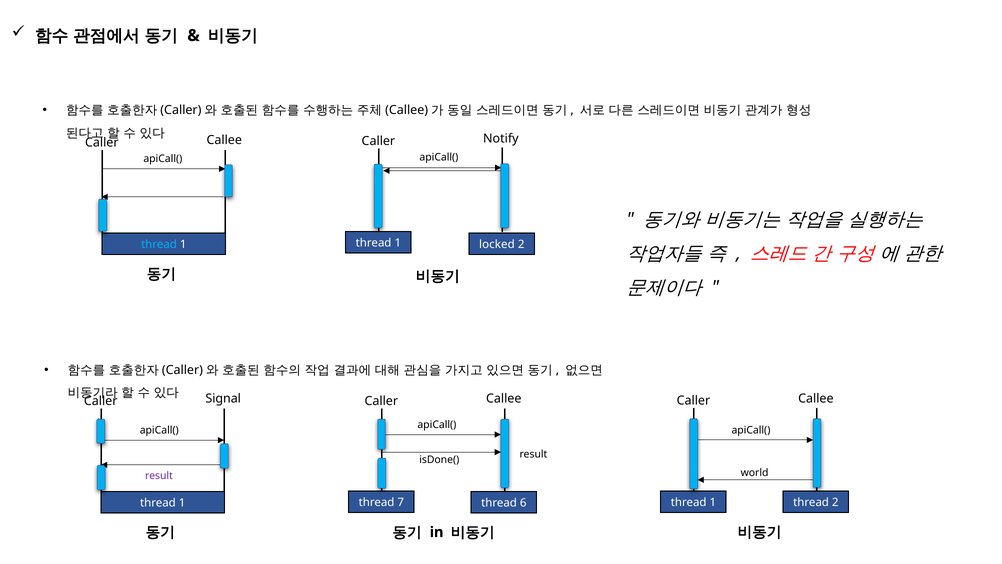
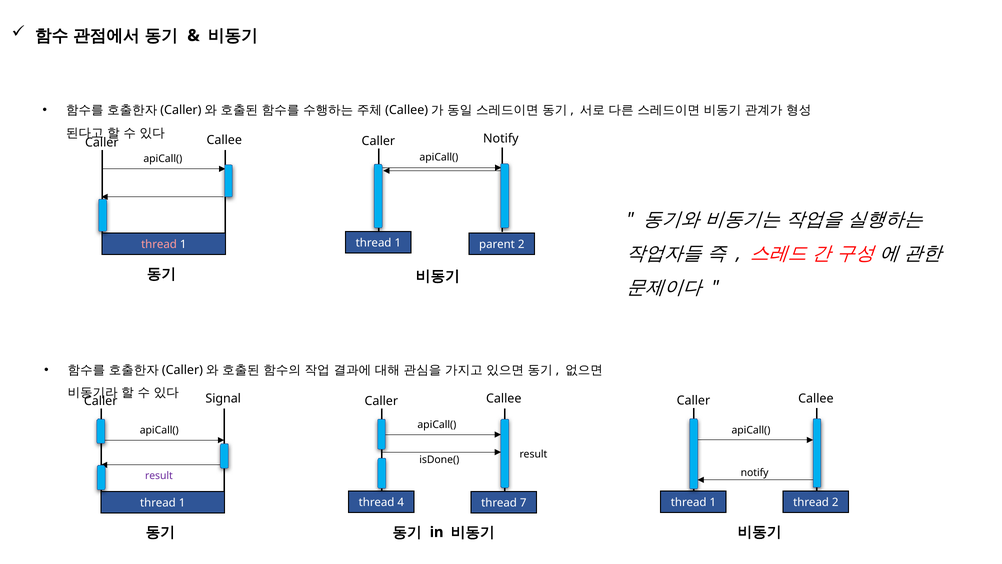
locked: locked -> parent
thread at (159, 244) colour: light blue -> pink
world at (755, 473): world -> notify
7: 7 -> 4
6: 6 -> 7
